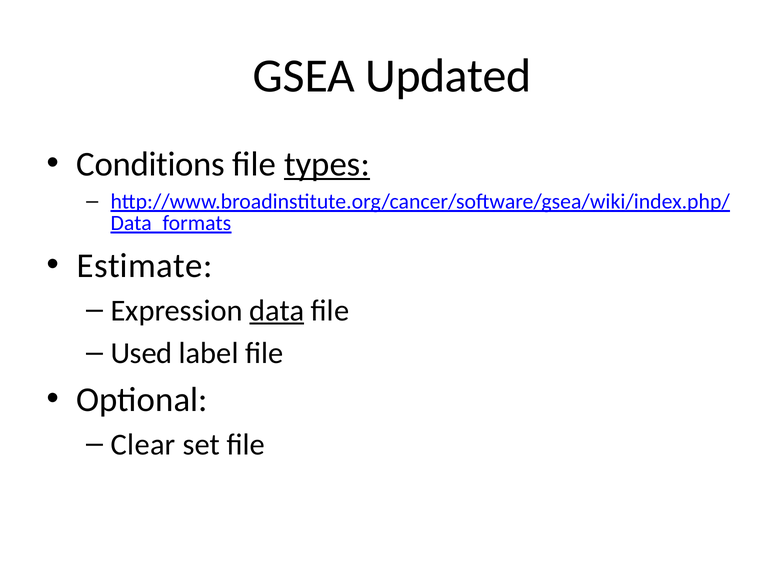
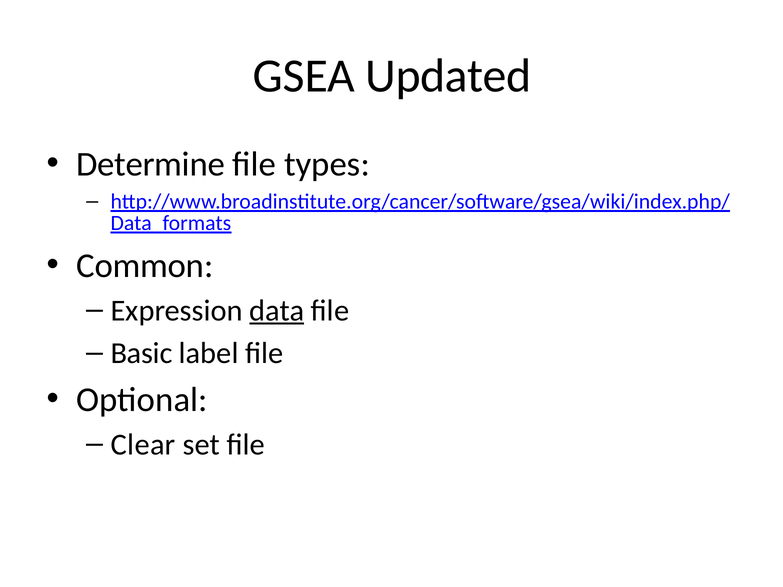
Conditions: Conditions -> Determine
types underline: present -> none
Estimate: Estimate -> Common
Used: Used -> Basic
